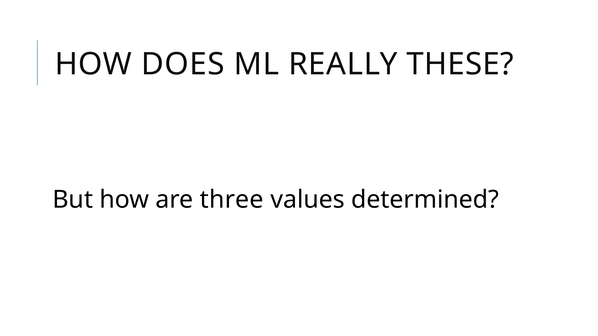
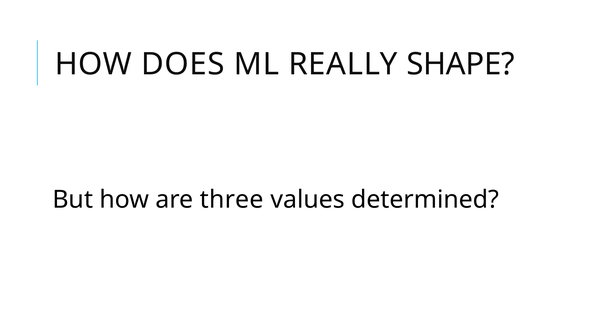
THESE: THESE -> SHAPE
